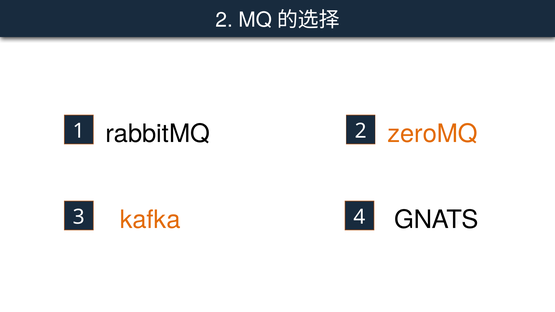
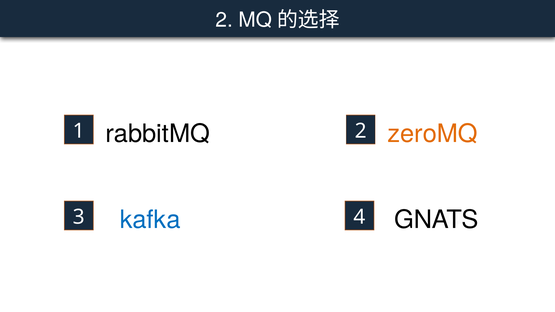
kafka colour: orange -> blue
